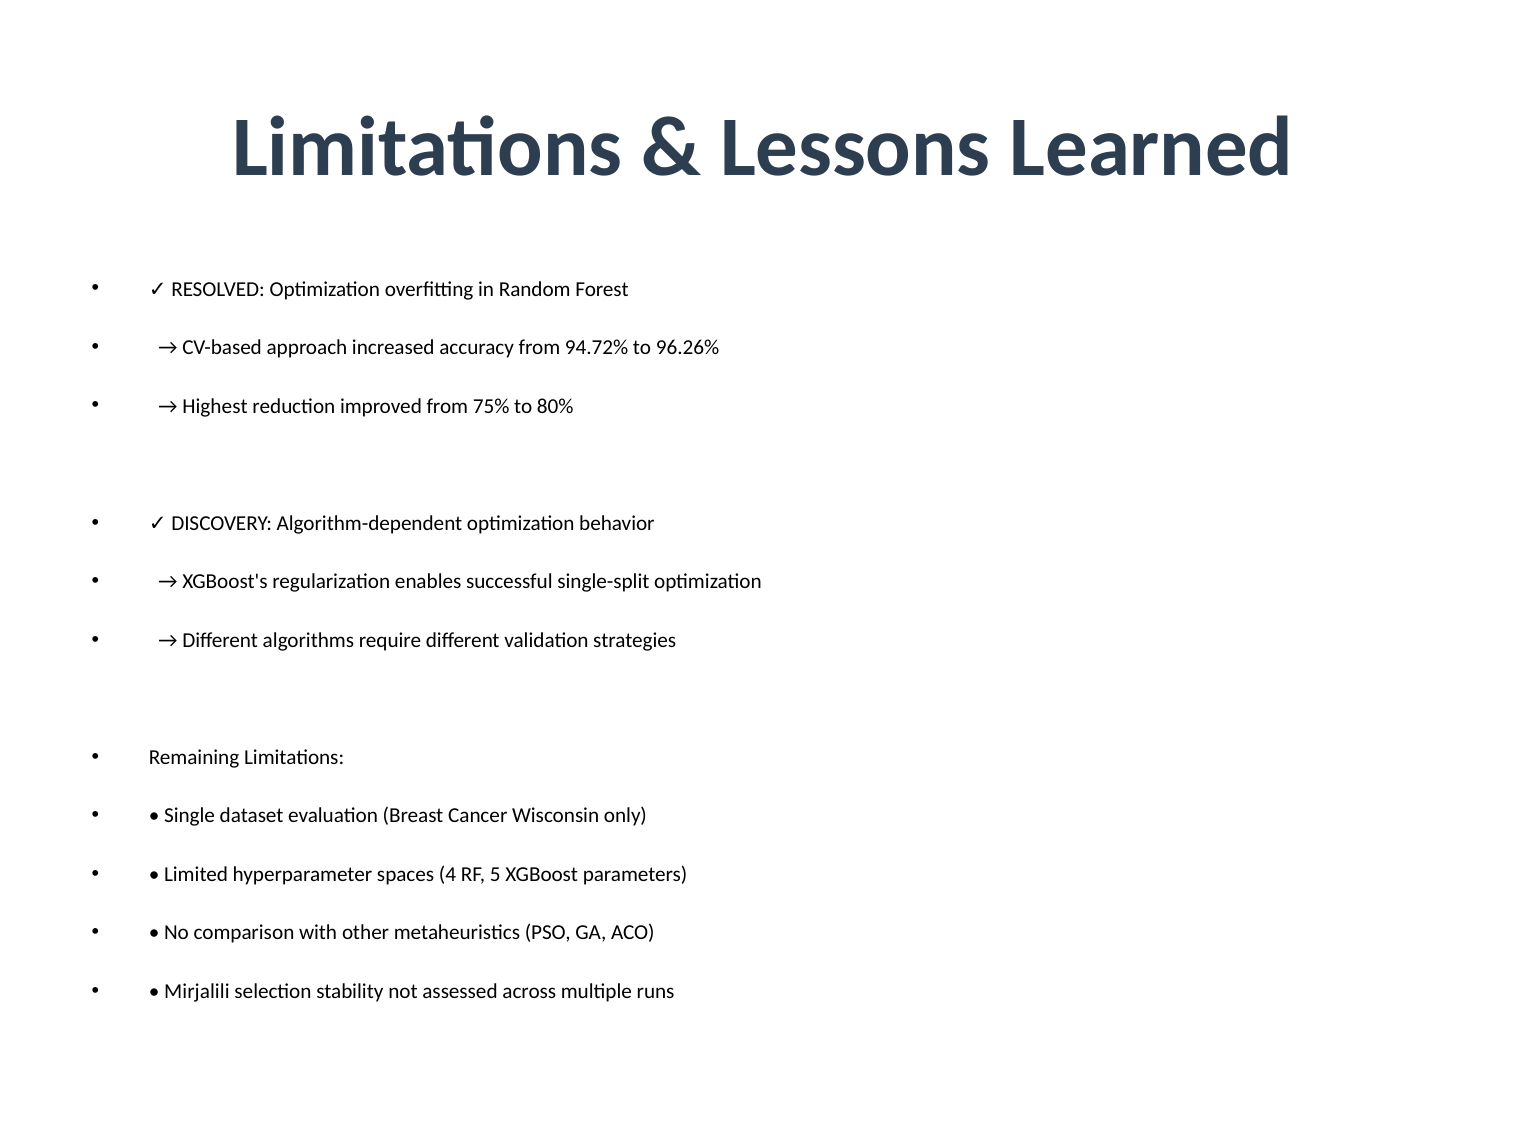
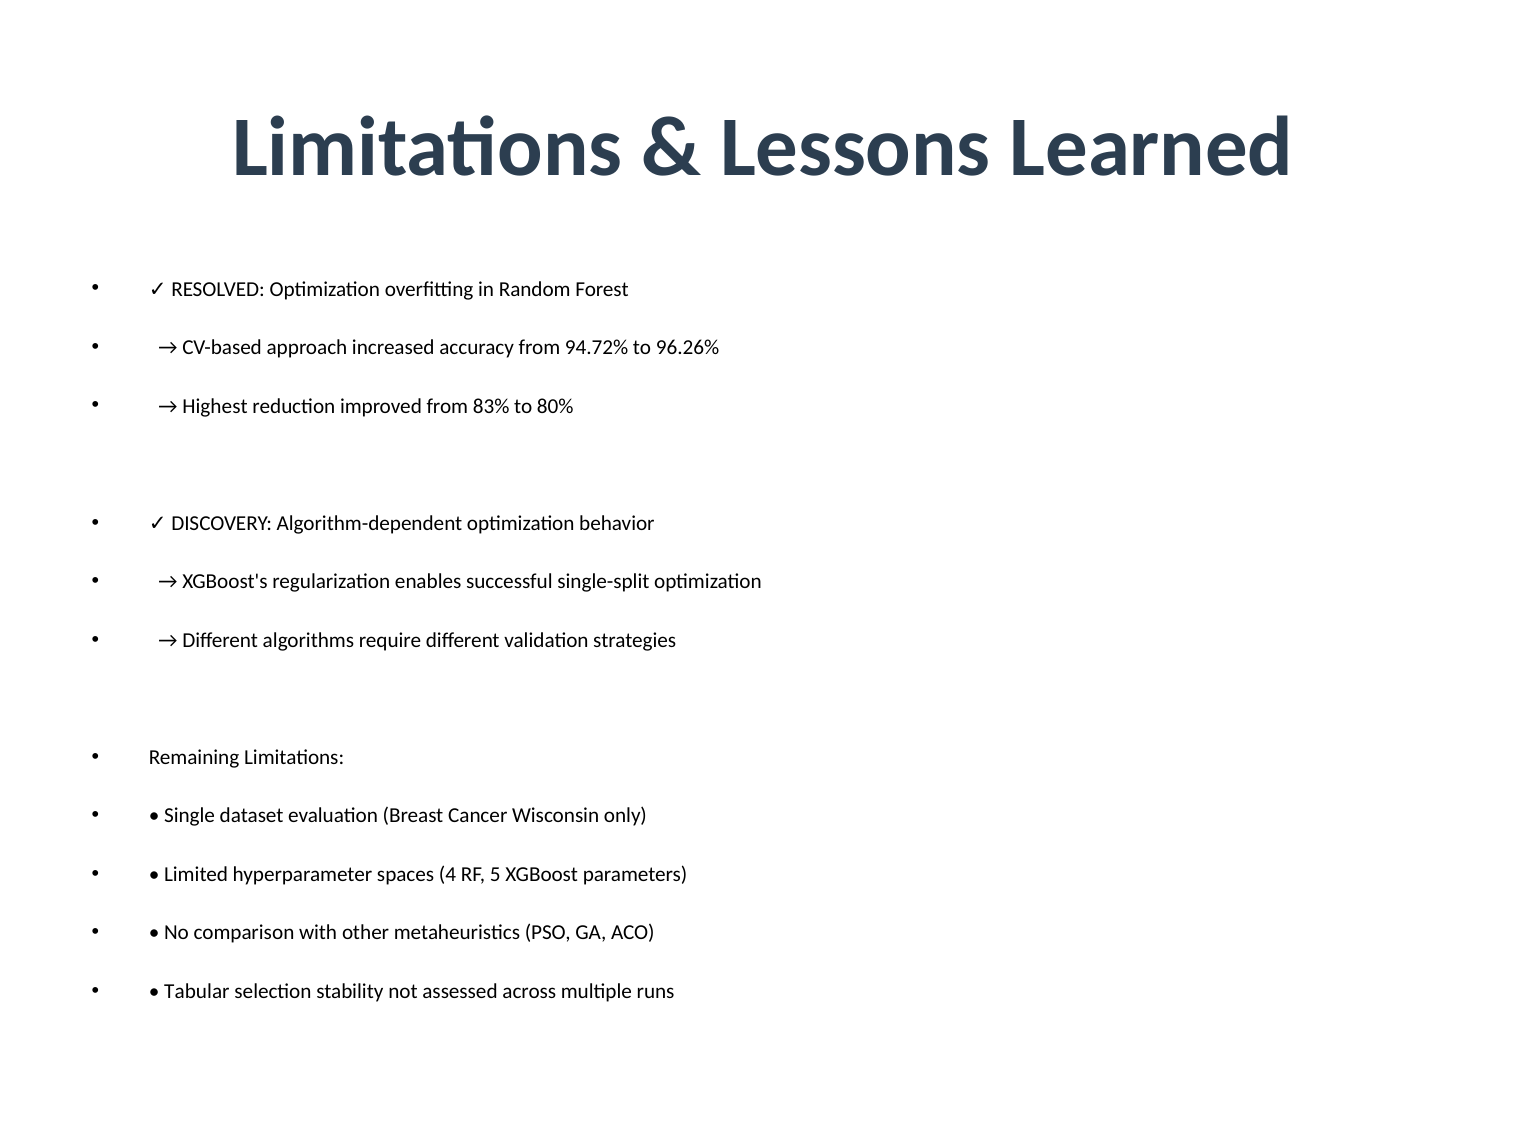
75%: 75% -> 83%
Mirjalili: Mirjalili -> Tabular
